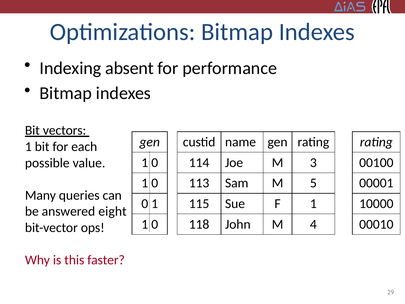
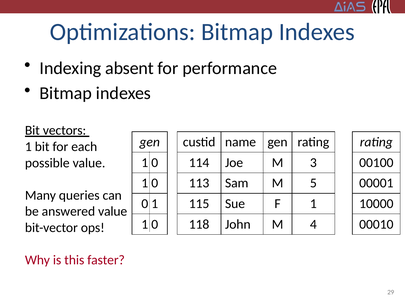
answered eight: eight -> value
